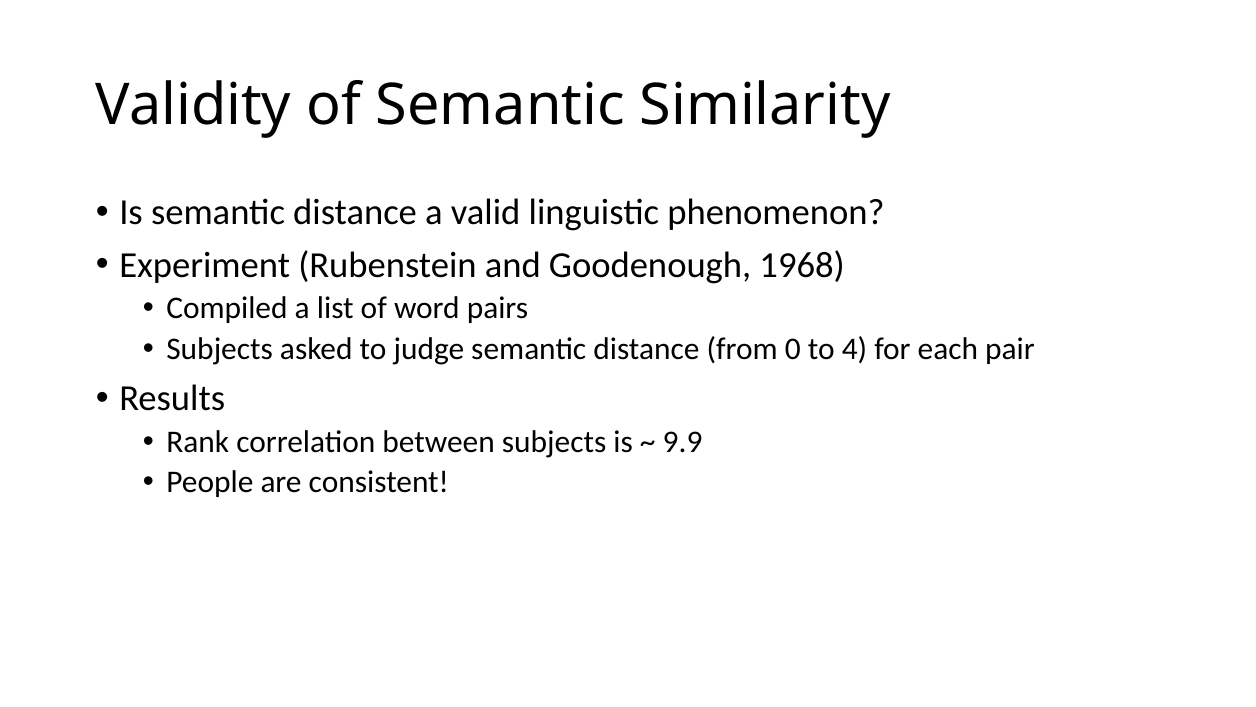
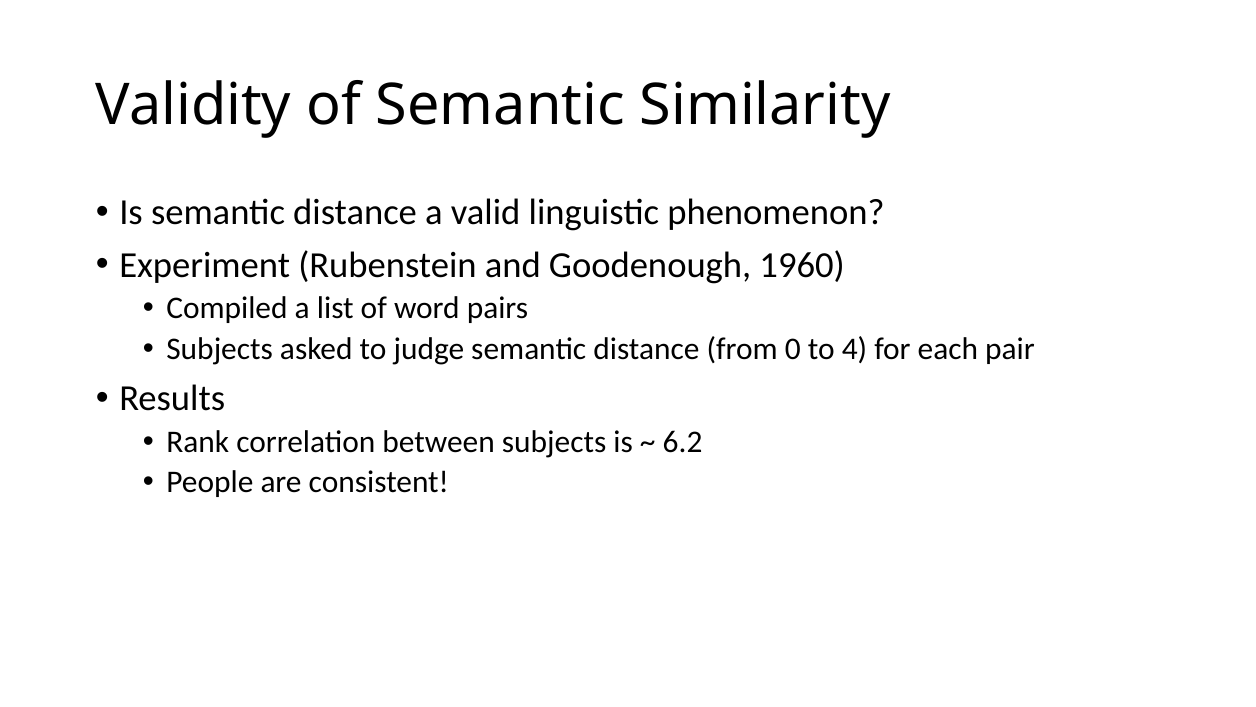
1968: 1968 -> 1960
9.9: 9.9 -> 6.2
